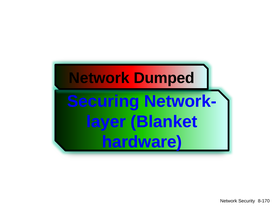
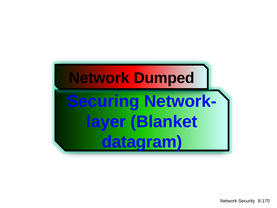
hardware: hardware -> datagram
